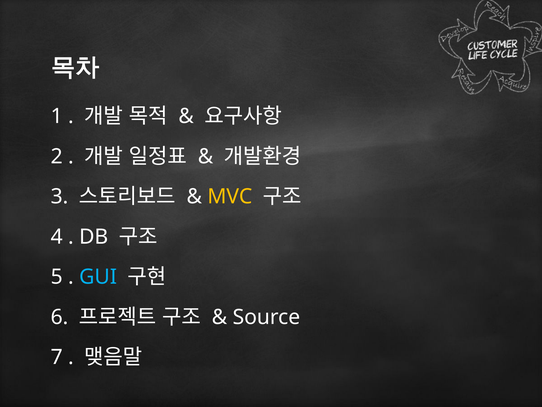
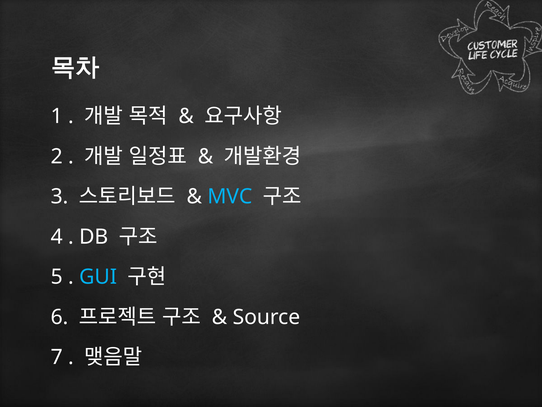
MVC colour: yellow -> light blue
